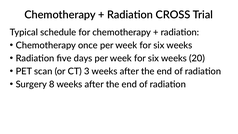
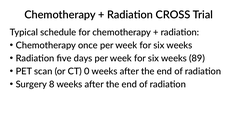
20: 20 -> 89
3: 3 -> 0
